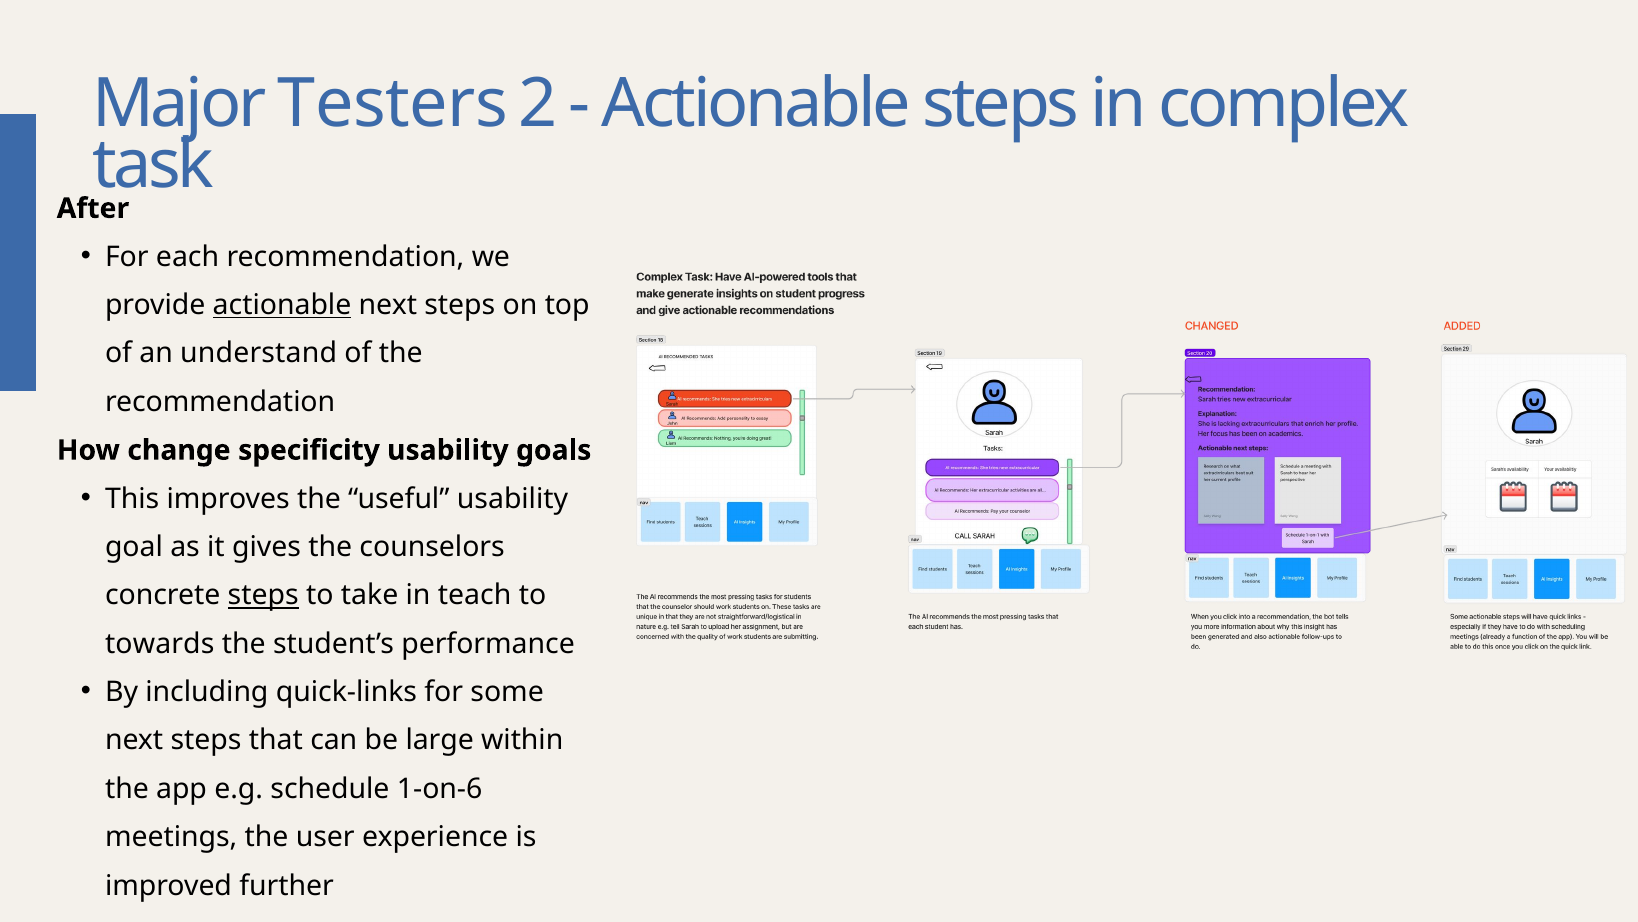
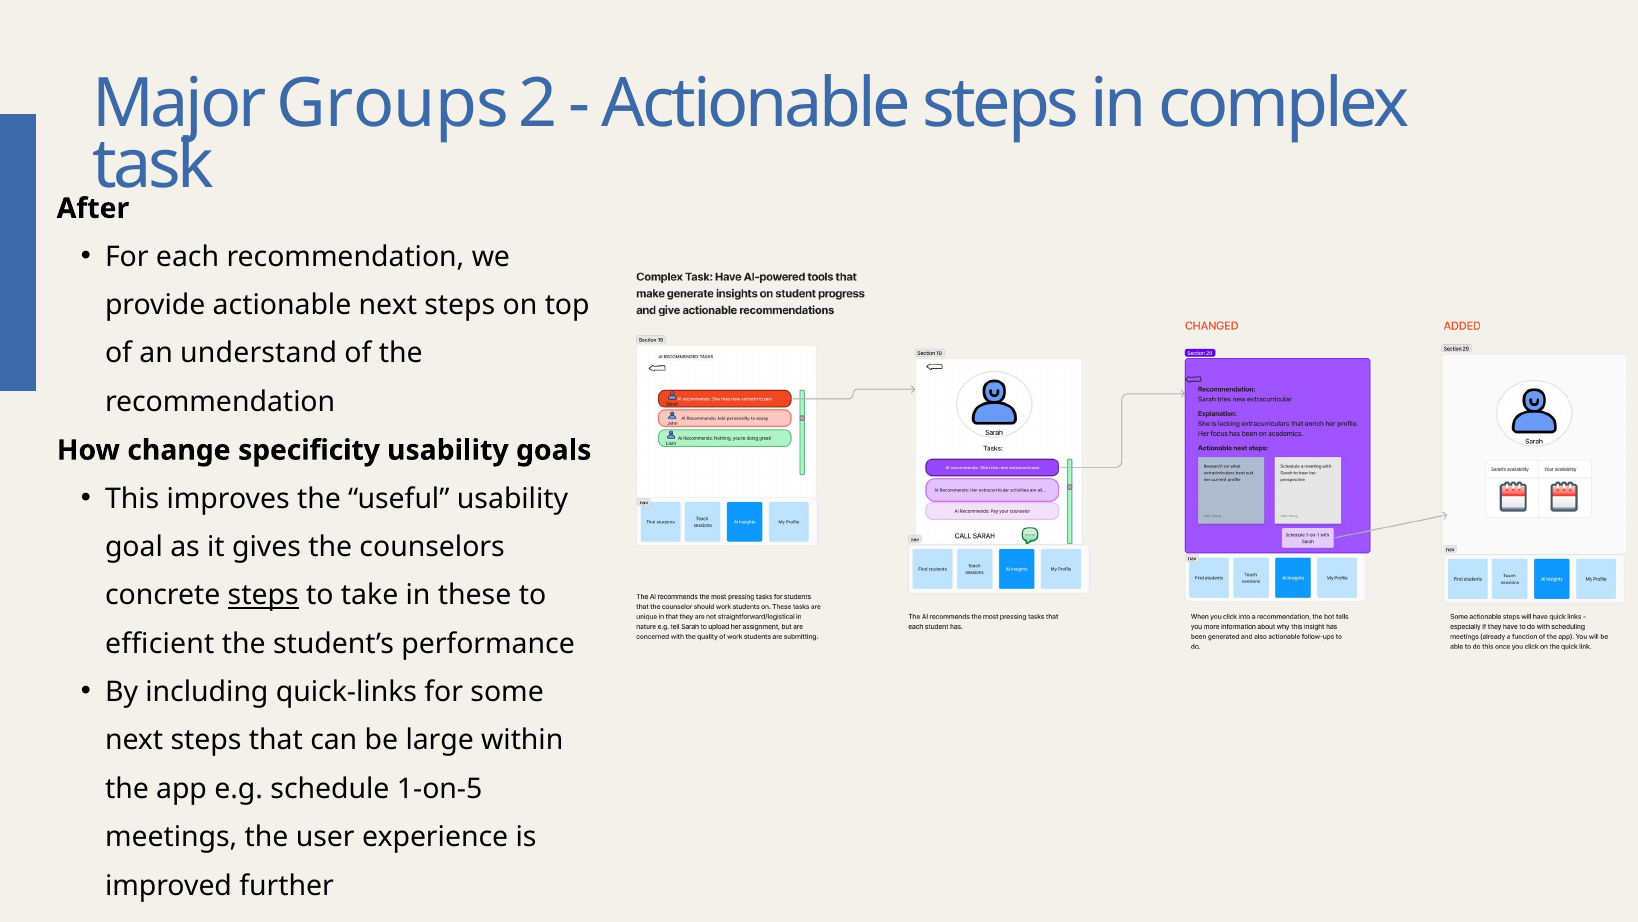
Testers: Testers -> Groups
actionable at (282, 305) underline: present -> none
teach: teach -> these
towards: towards -> efficient
1-on-6: 1-on-6 -> 1-on-5
